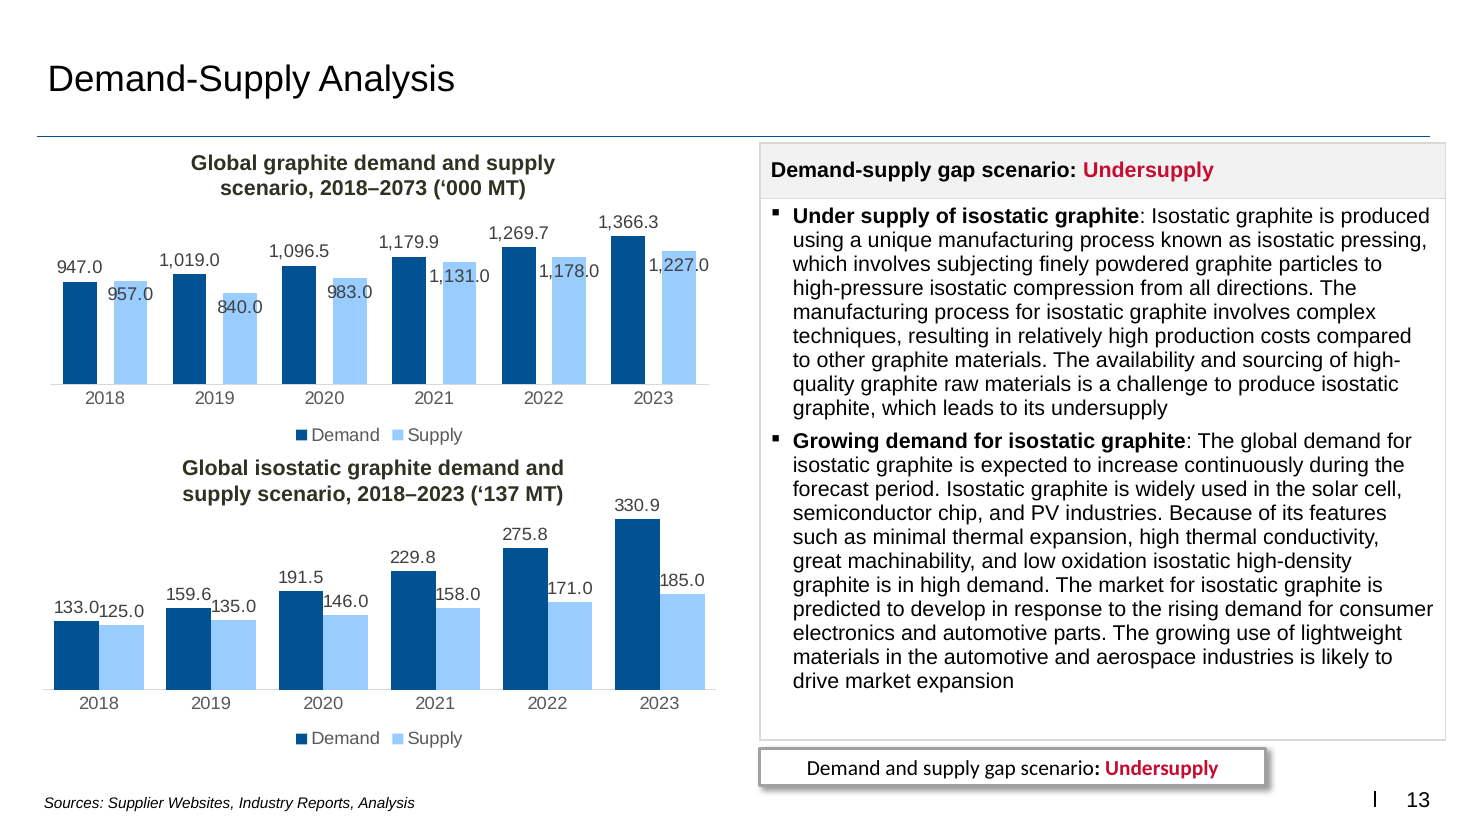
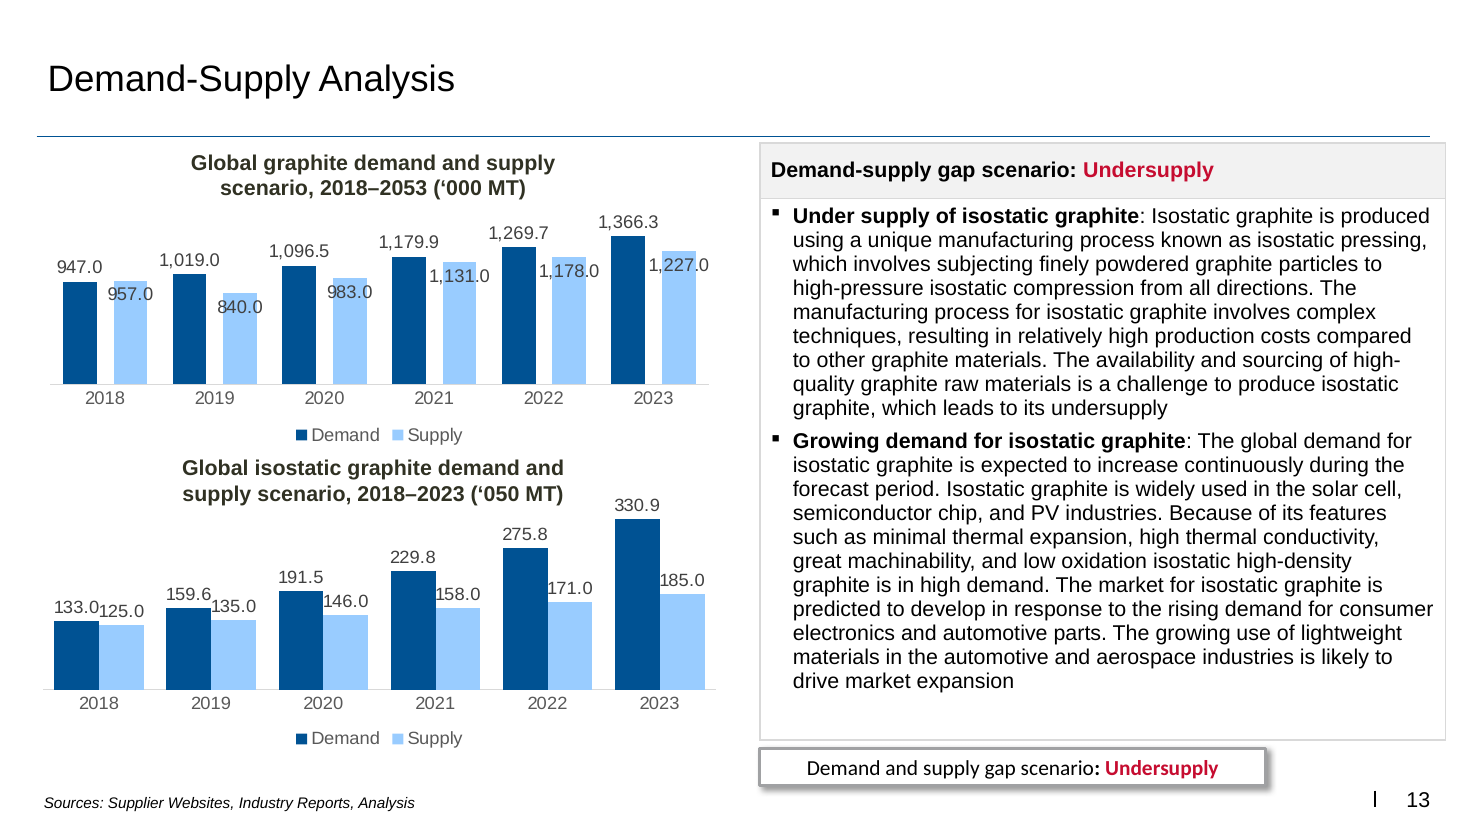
2018–2073: 2018–2073 -> 2018–2053
137: 137 -> 050
